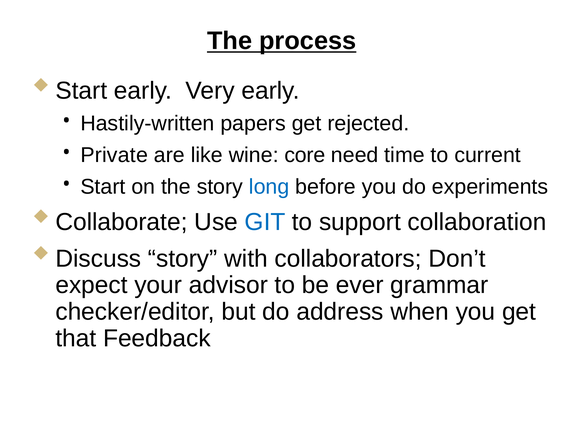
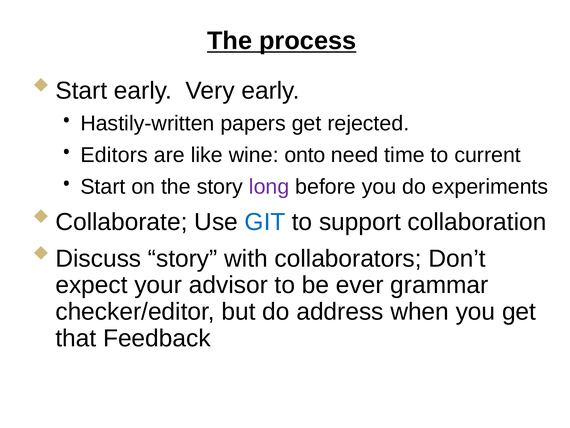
Private: Private -> Editors
core: core -> onto
long colour: blue -> purple
